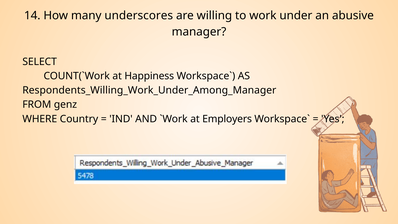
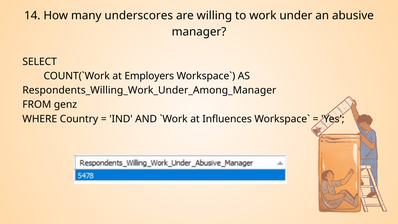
Happiness: Happiness -> Employers
Employers: Employers -> Influences
